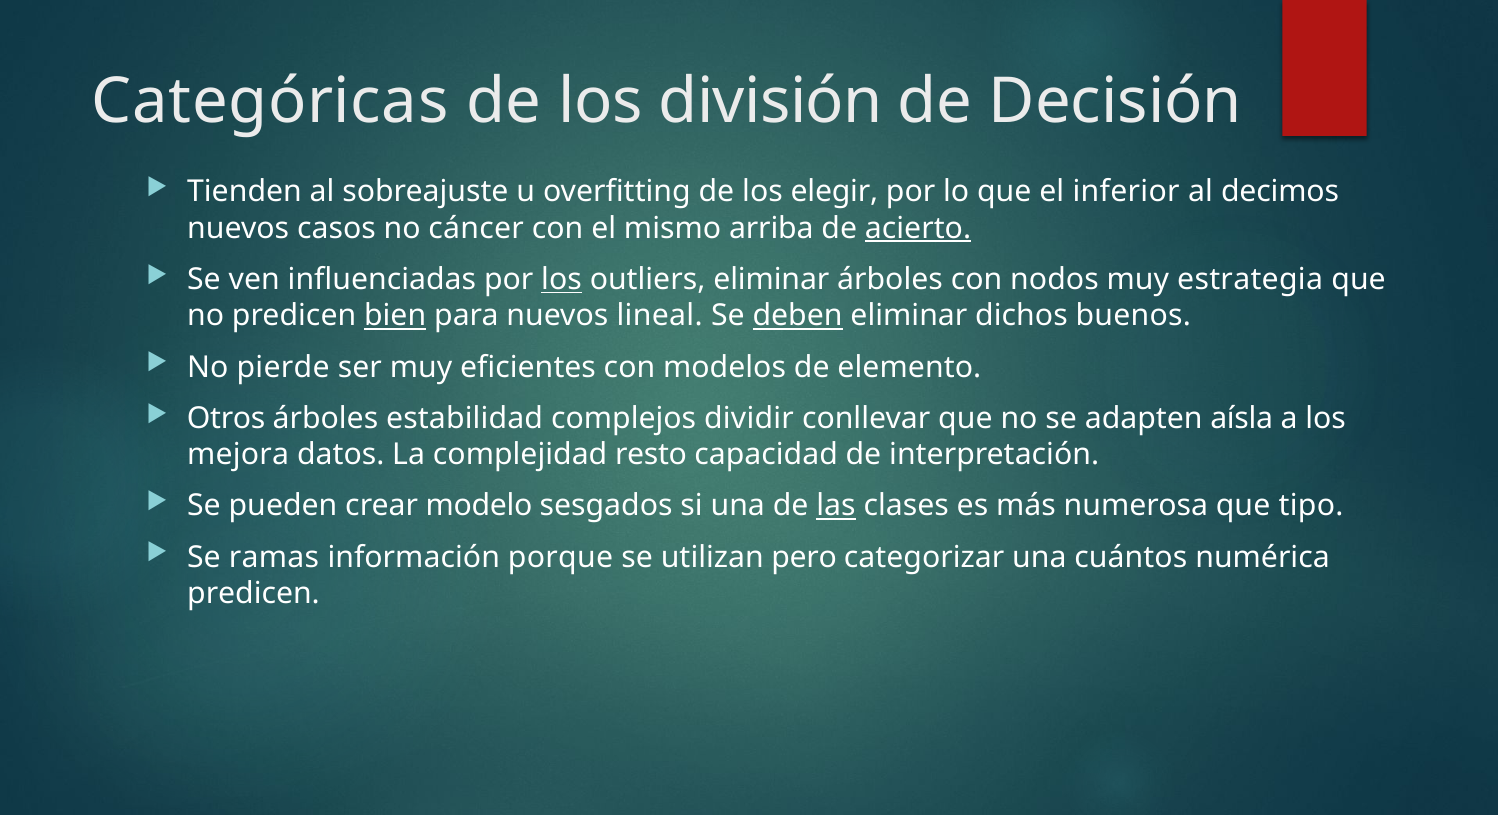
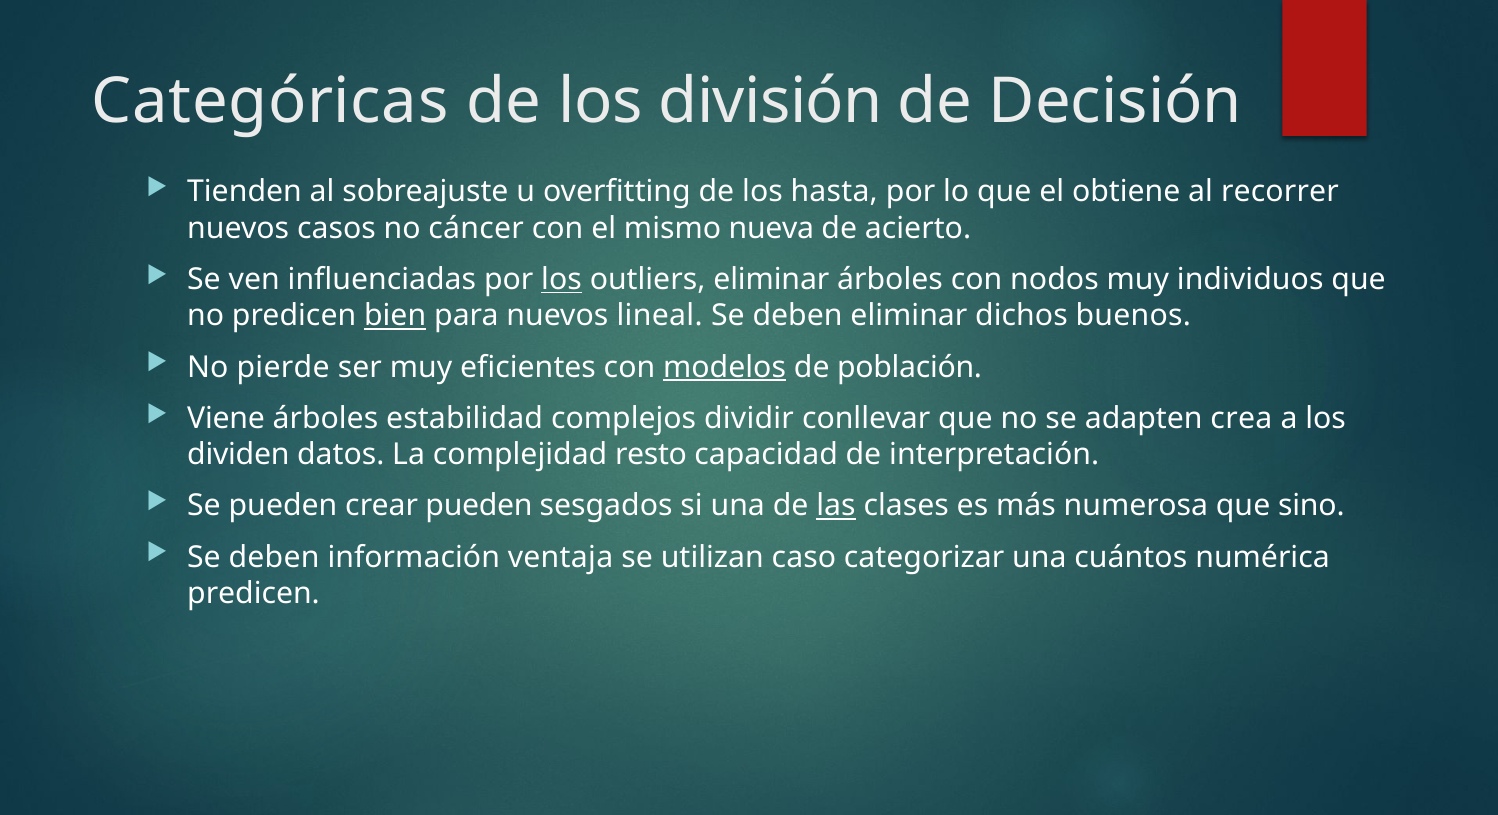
elegir: elegir -> hasta
inferior: inferior -> obtiene
decimos: decimos -> recorrer
arriba: arriba -> nueva
acierto underline: present -> none
estrategia: estrategia -> individuos
deben at (798, 316) underline: present -> none
modelos underline: none -> present
elemento: elemento -> población
Otros: Otros -> Viene
aísla: aísla -> crea
mejora: mejora -> dividen
crear modelo: modelo -> pueden
tipo: tipo -> sino
ramas at (274, 558): ramas -> deben
porque: porque -> ventaja
pero: pero -> caso
